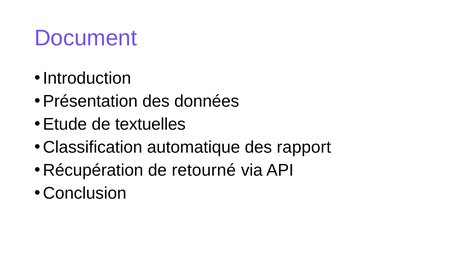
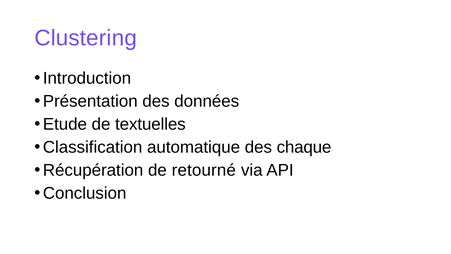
Document: Document -> Clustering
rapport: rapport -> chaque
